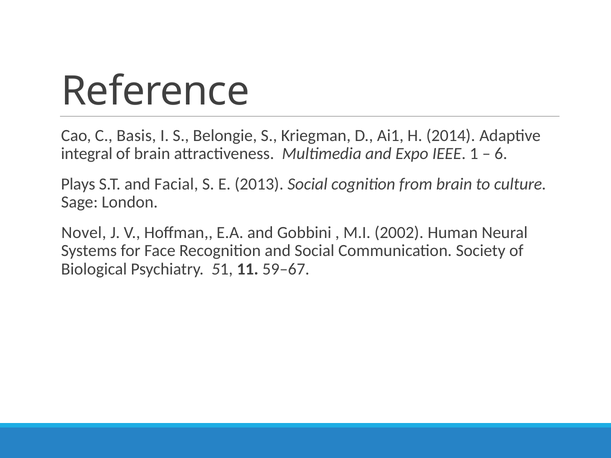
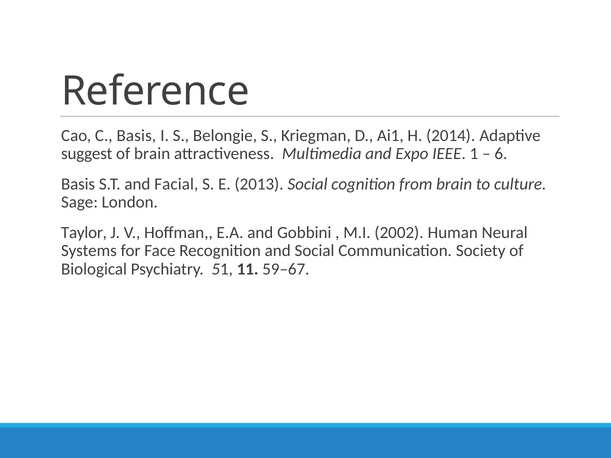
integral: integral -> suggest
Plays at (78, 184): Plays -> Basis
Novel: Novel -> Taylor
